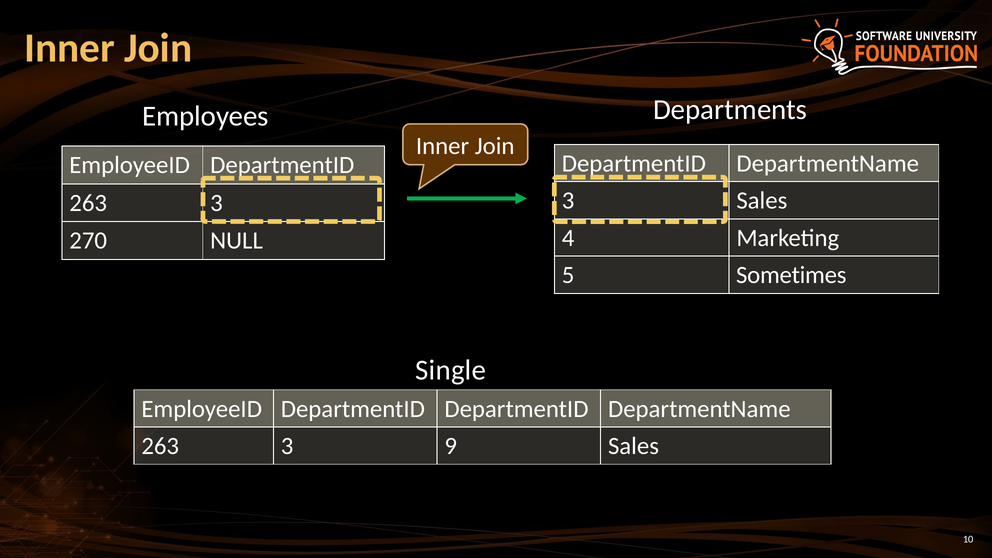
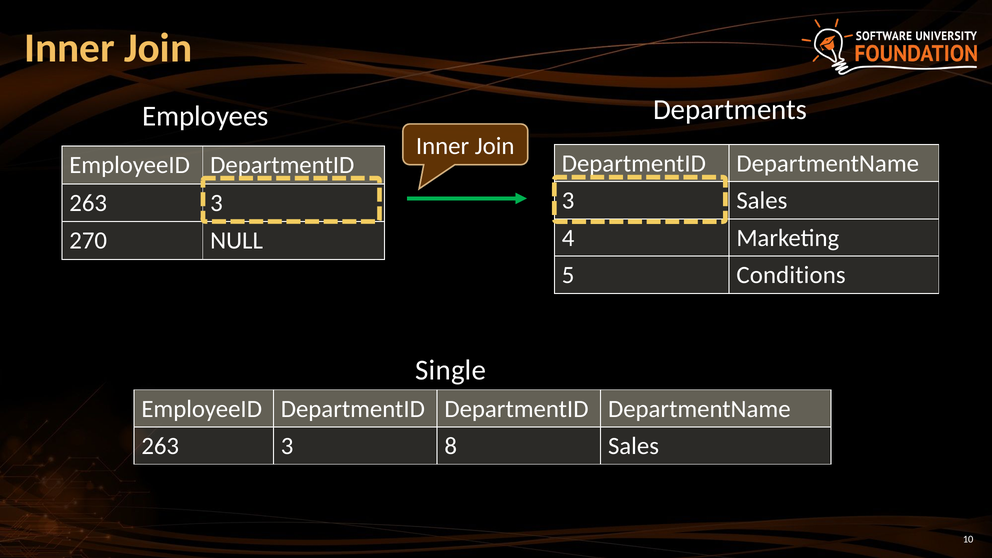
Sometimes: Sometimes -> Conditions
9: 9 -> 8
